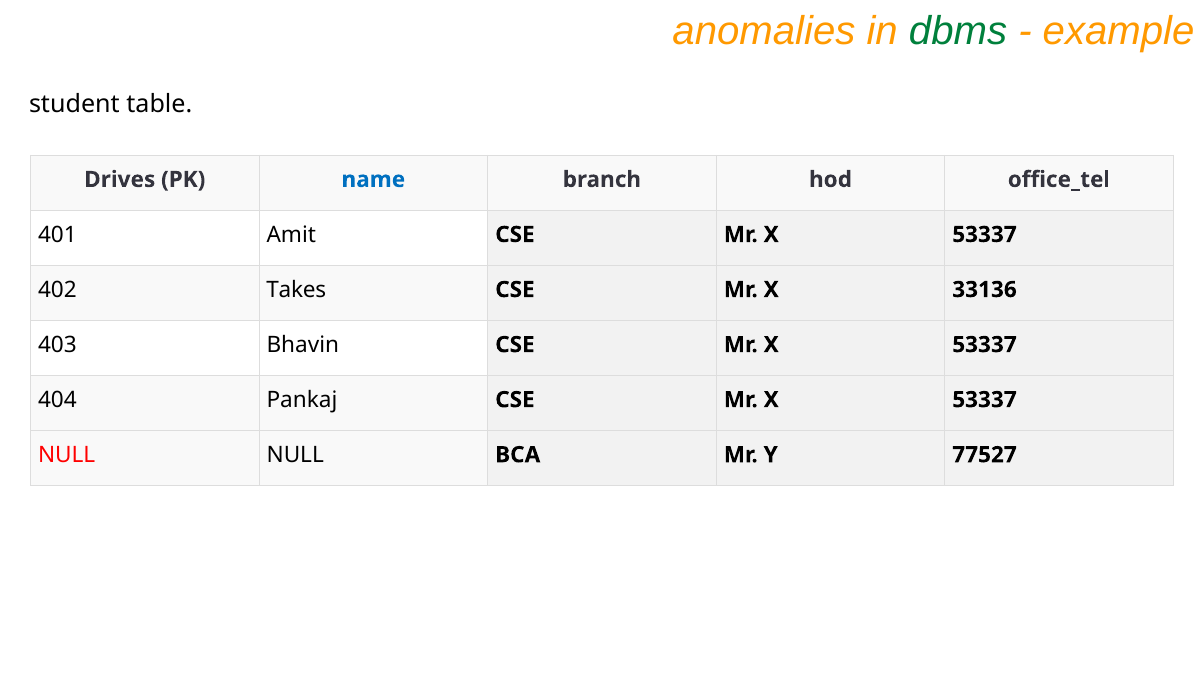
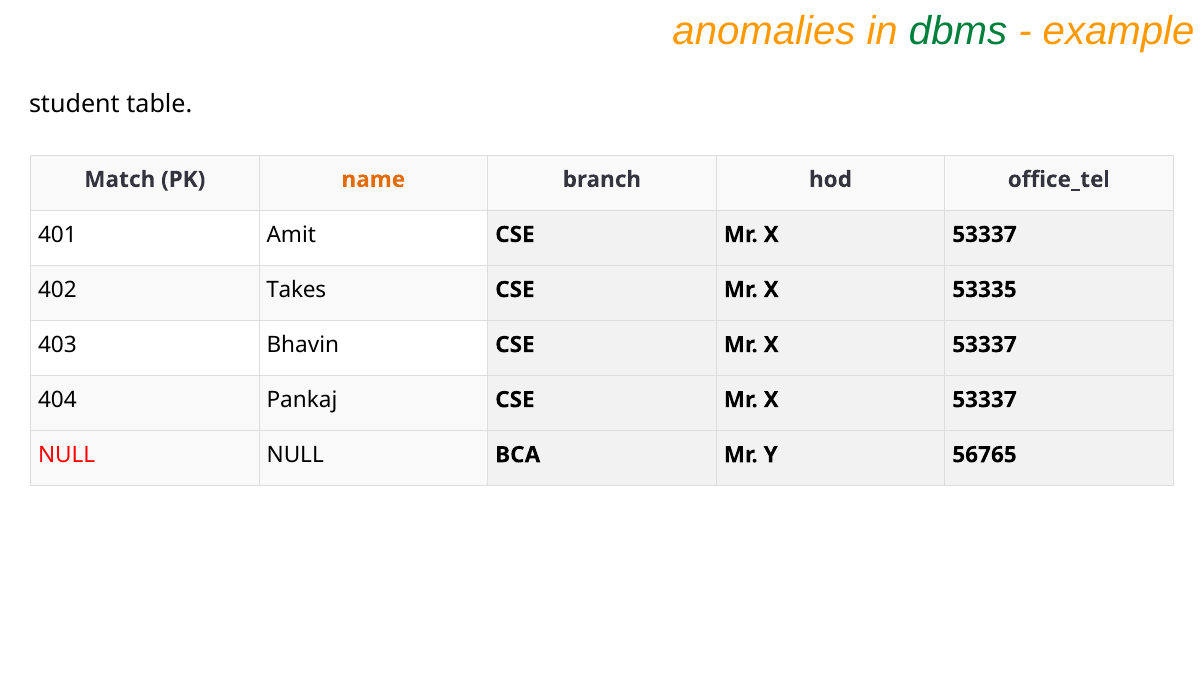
Drives: Drives -> Match
name colour: blue -> orange
33136: 33136 -> 53335
77527: 77527 -> 56765
